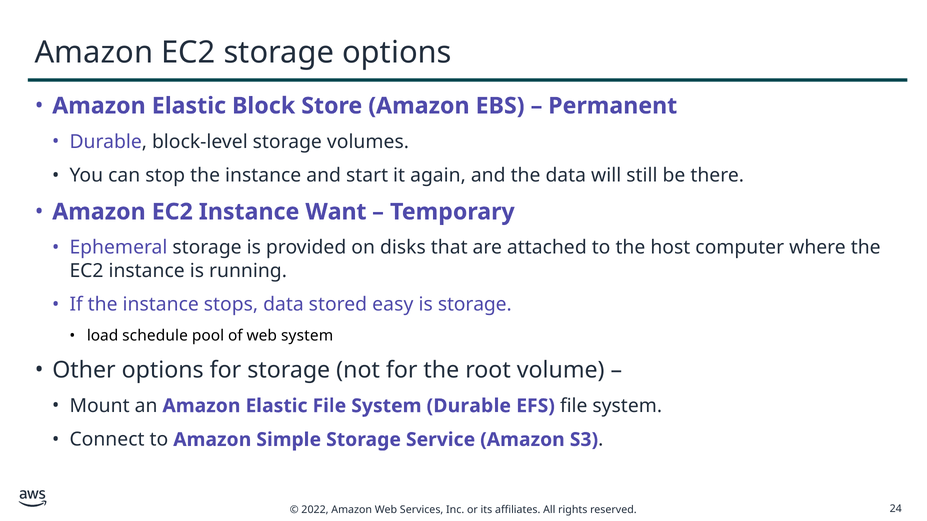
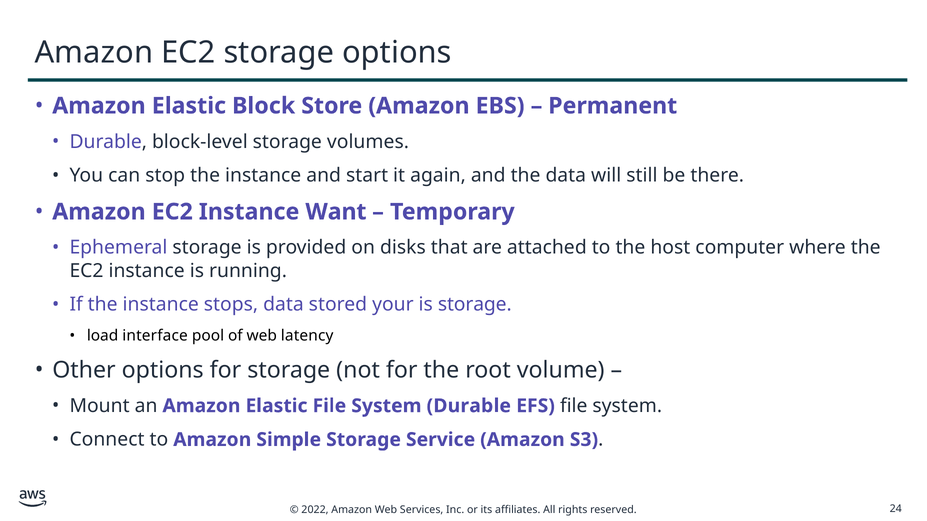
easy: easy -> your
schedule: schedule -> interface
web system: system -> latency
